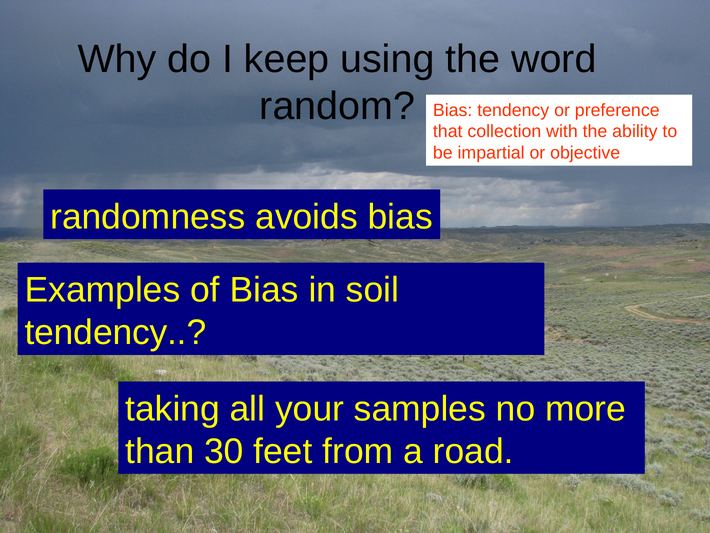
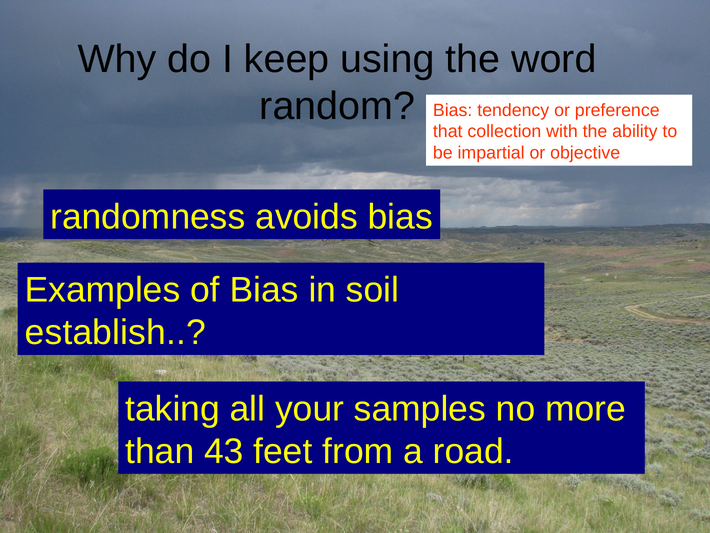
tendency at (115, 332): tendency -> establish
30: 30 -> 43
